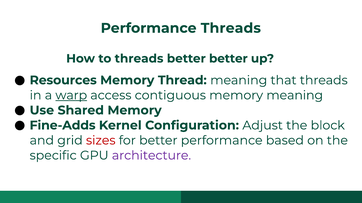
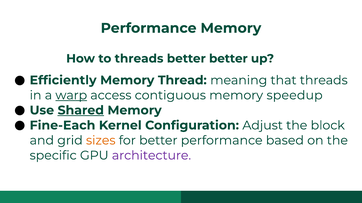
Performance Threads: Threads -> Memory
Resources: Resources -> Efficiently
memory meaning: meaning -> speedup
Shared underline: none -> present
Fine-Adds: Fine-Adds -> Fine-Each
sizes colour: red -> orange
